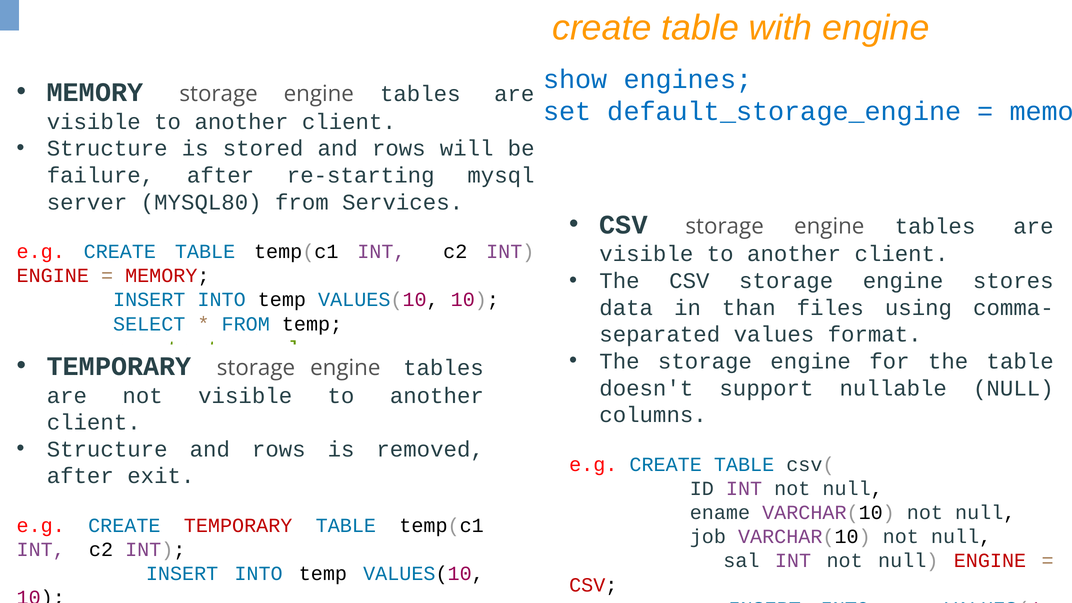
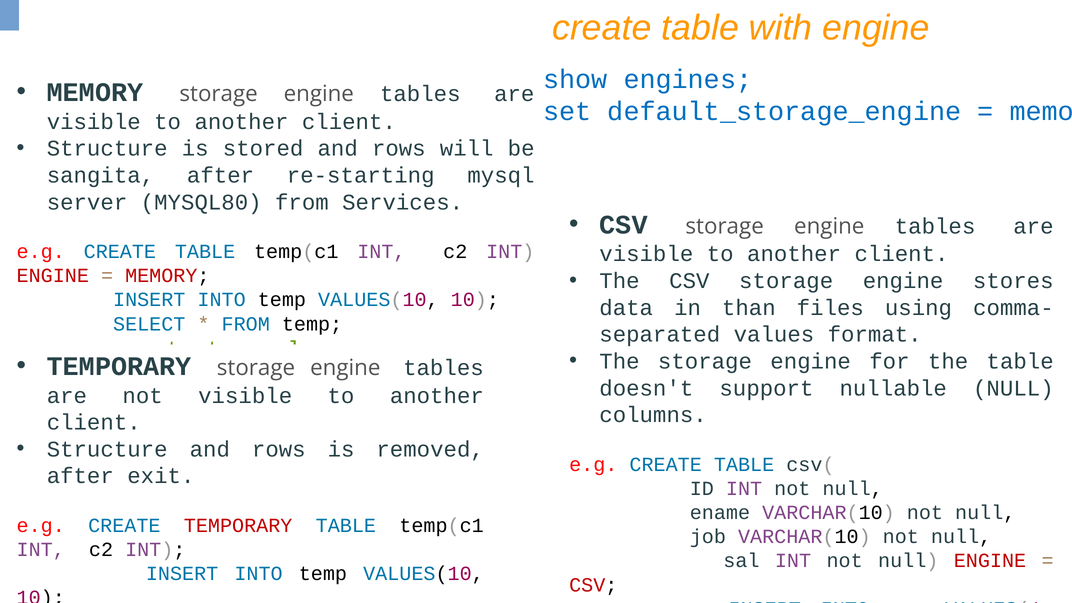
failure: failure -> sangita
